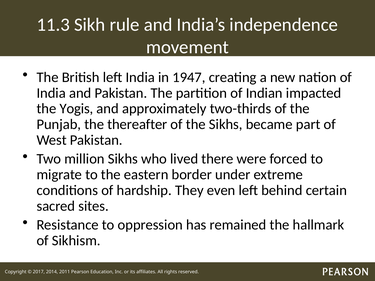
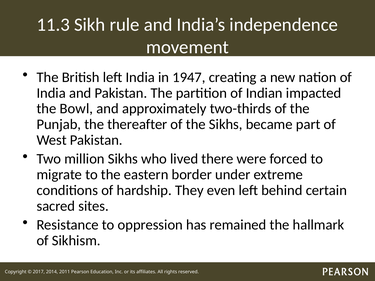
Yogis: Yogis -> Bowl
